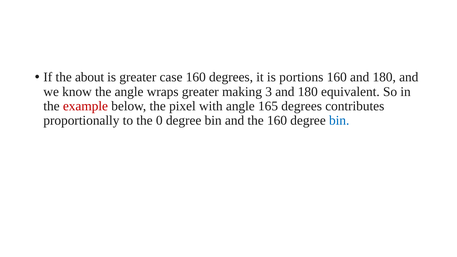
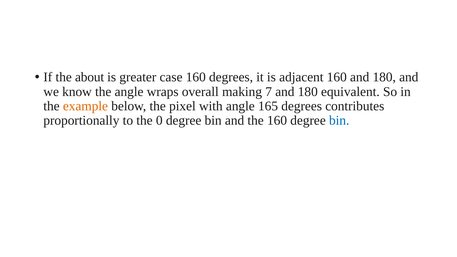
portions: portions -> adjacent
wraps greater: greater -> overall
3: 3 -> 7
example colour: red -> orange
